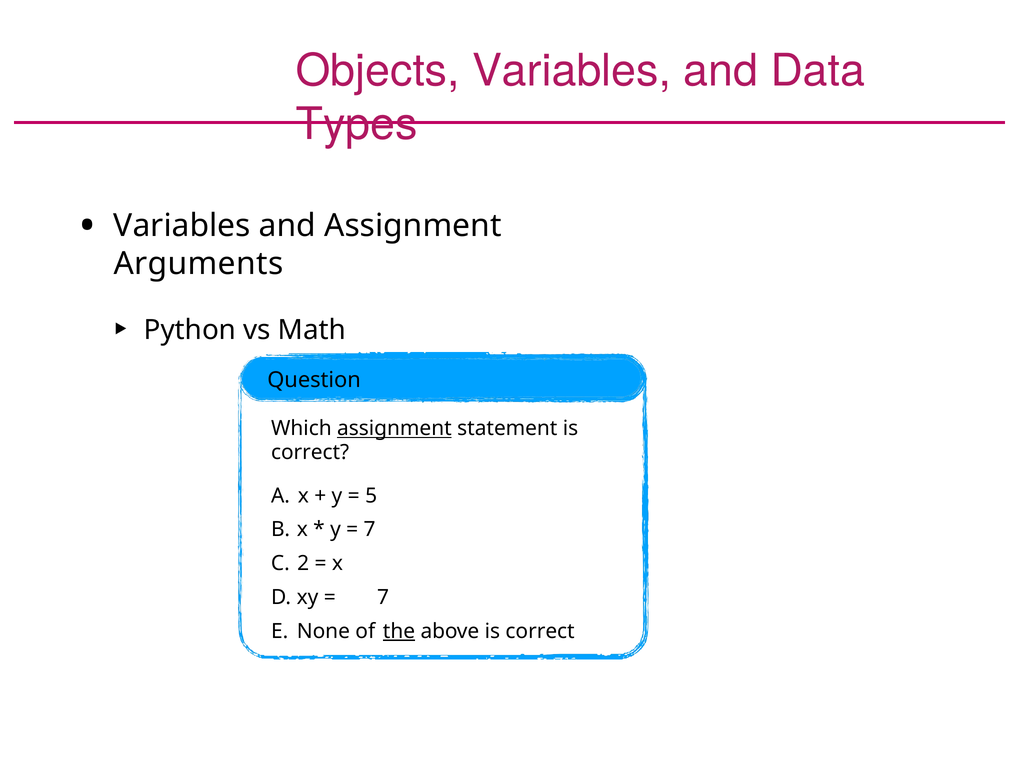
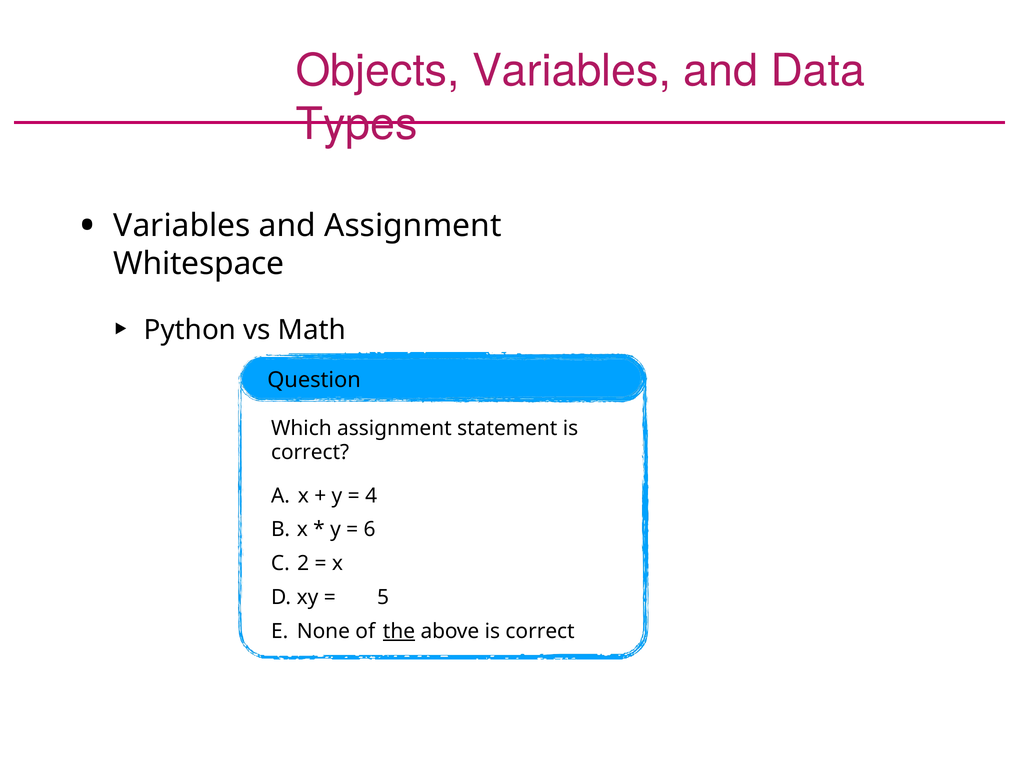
Arguments: Arguments -> Whitespace
assignment at (394, 428) underline: present -> none
5: 5 -> 4
7 at (370, 529): 7 -> 6
7 at (383, 597): 7 -> 5
